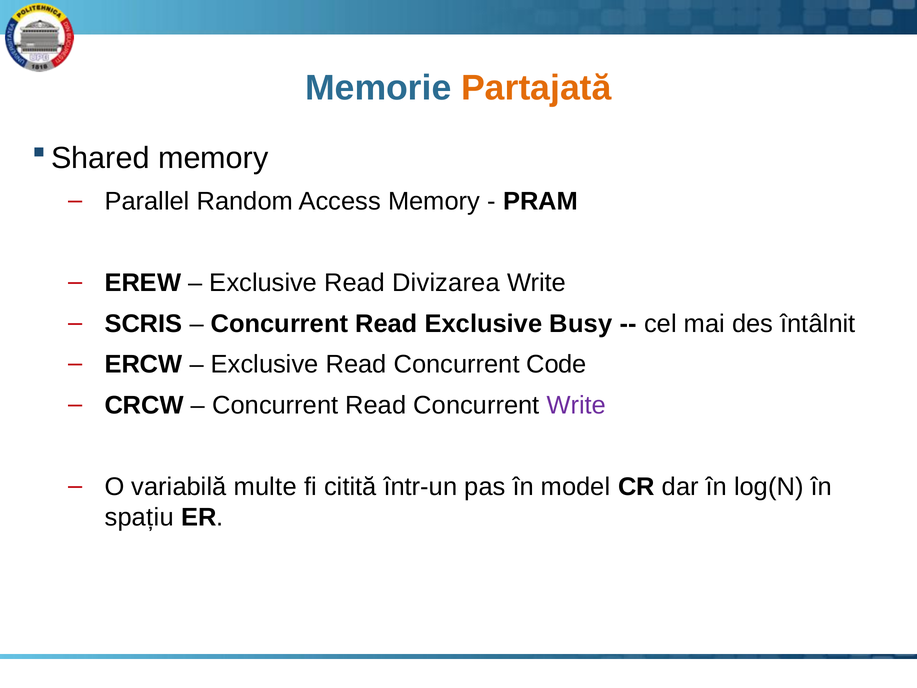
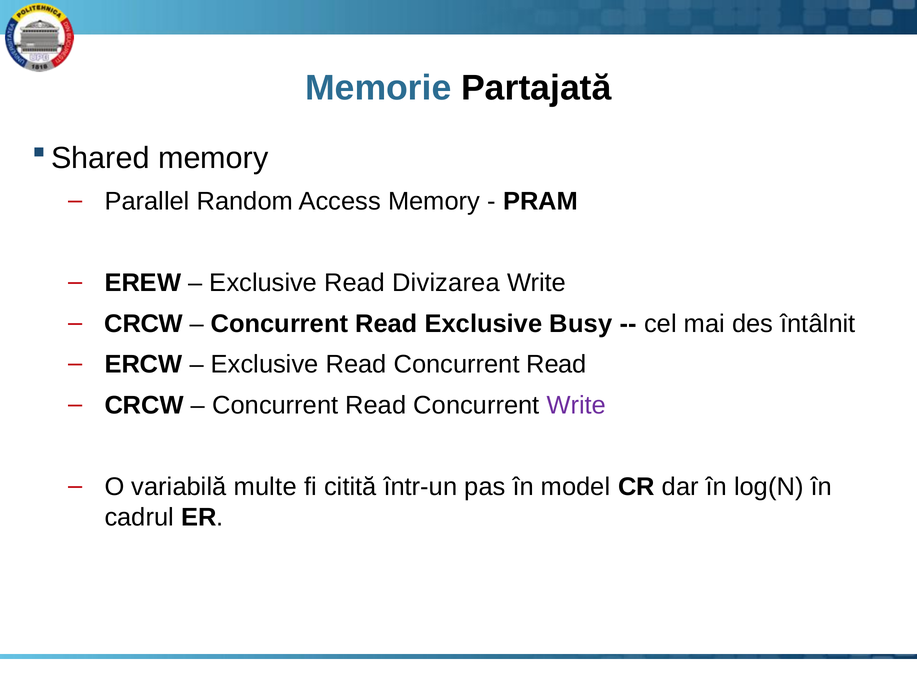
Partajată colour: orange -> black
SCRIS at (144, 324): SCRIS -> CRCW
Read Concurrent Code: Code -> Read
spațiu: spațiu -> cadrul
